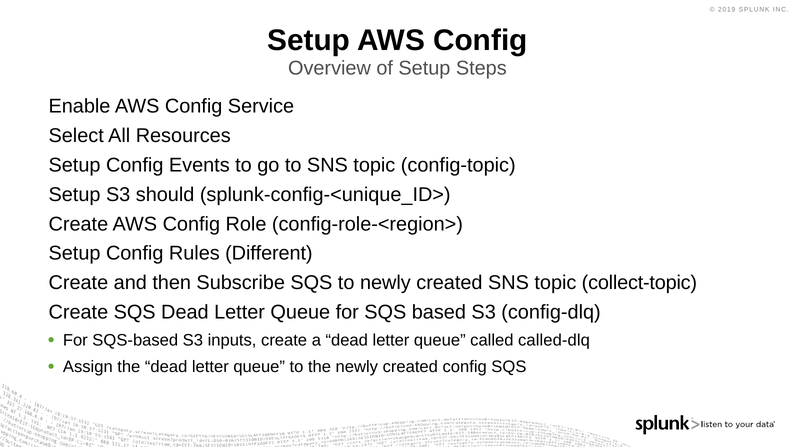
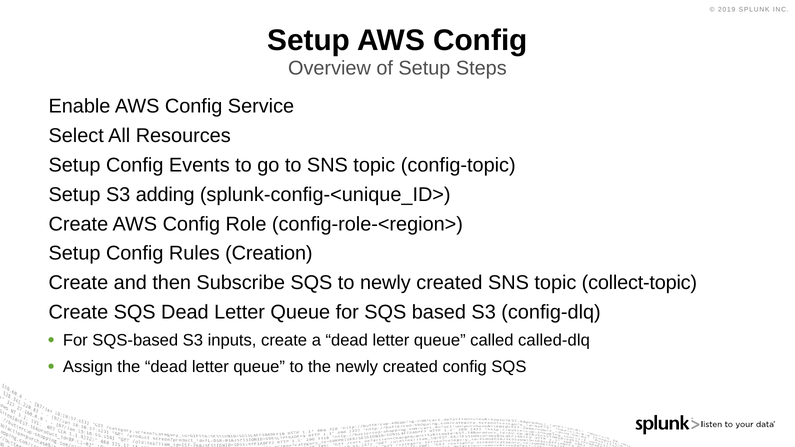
should: should -> adding
Different: Different -> Creation
